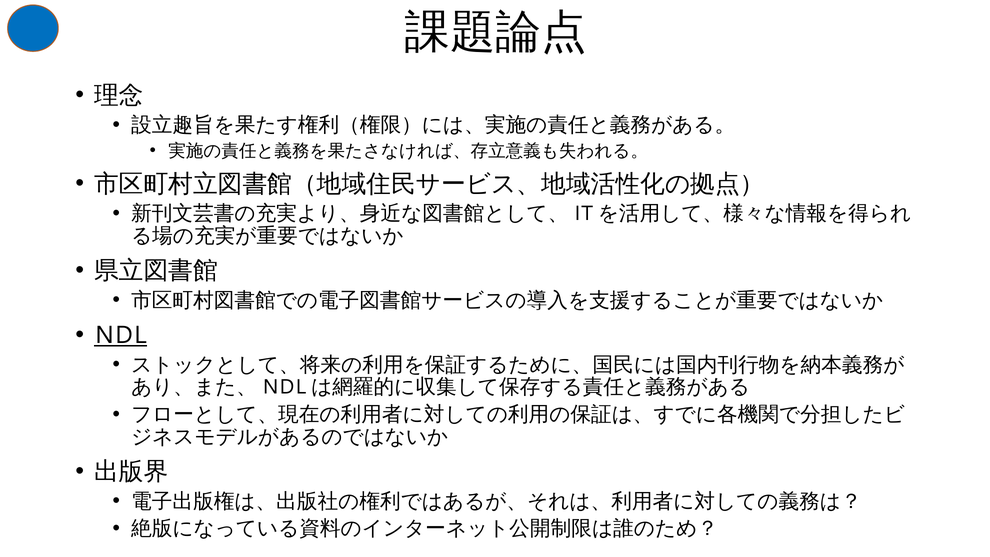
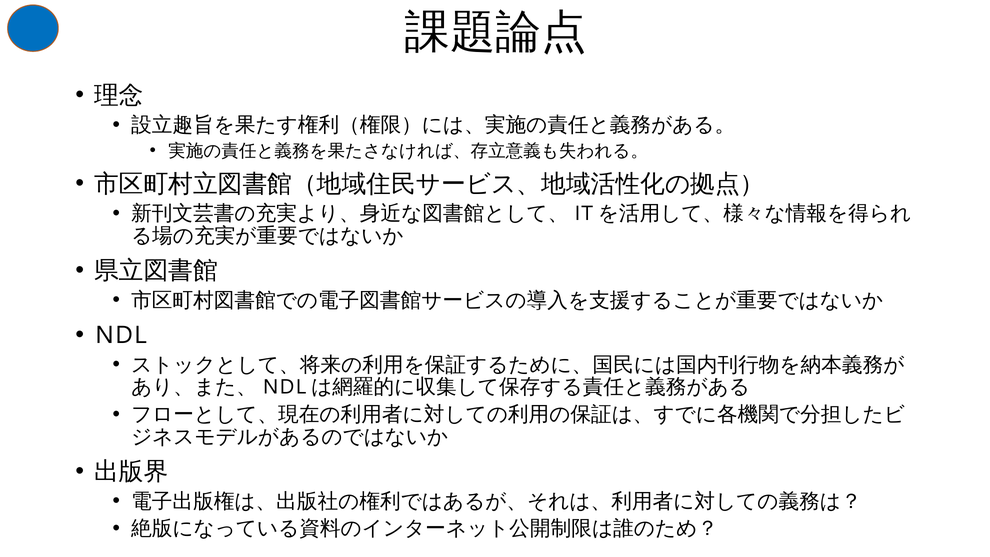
NDL underline: present -> none
